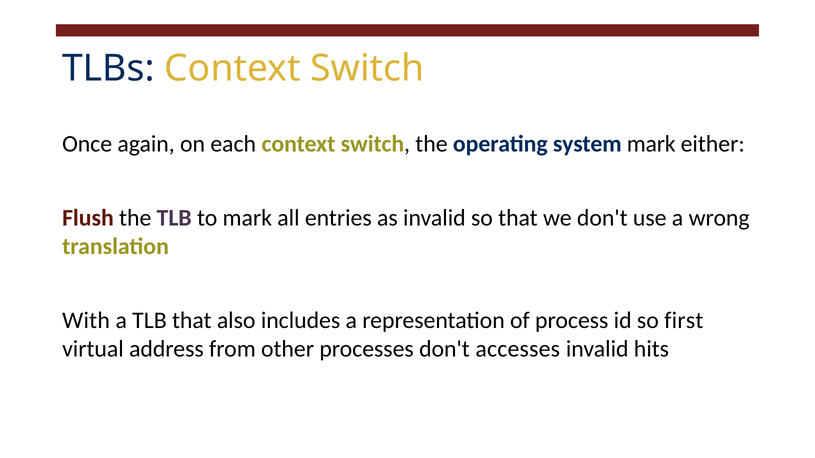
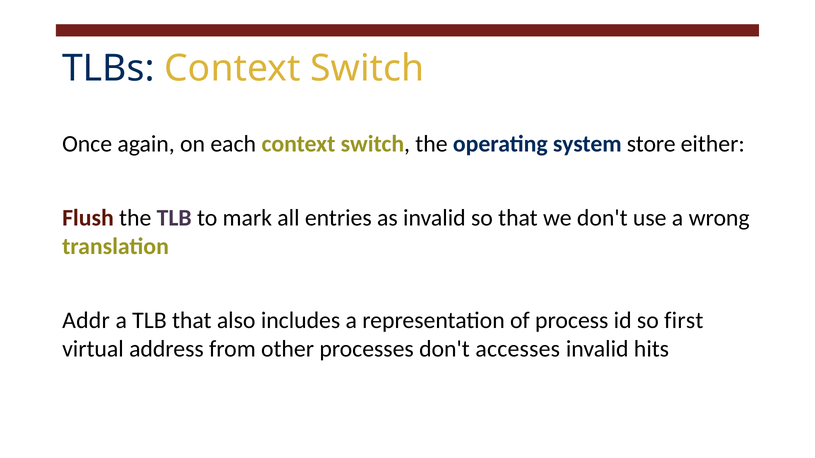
system mark: mark -> store
With: With -> Addr
